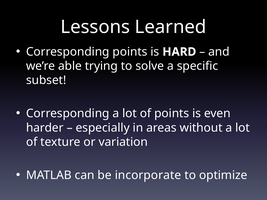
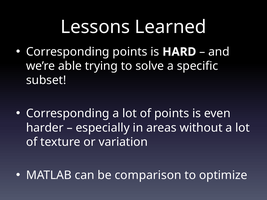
incorporate: incorporate -> comparison
